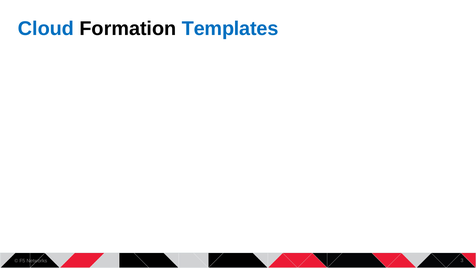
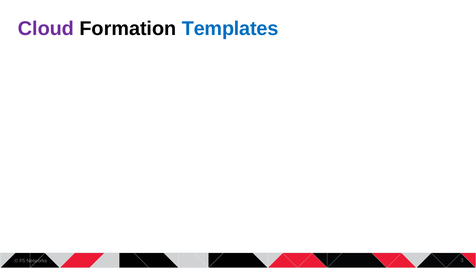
Cloud colour: blue -> purple
